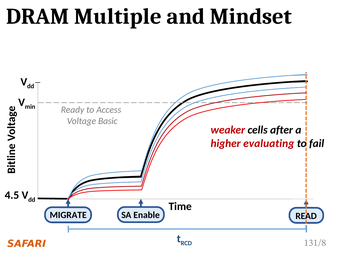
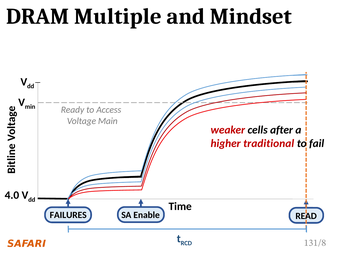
Basic: Basic -> Main
evaluating: evaluating -> traditional
4.5: 4.5 -> 4.0
MIGRATE: MIGRATE -> FAILURES
